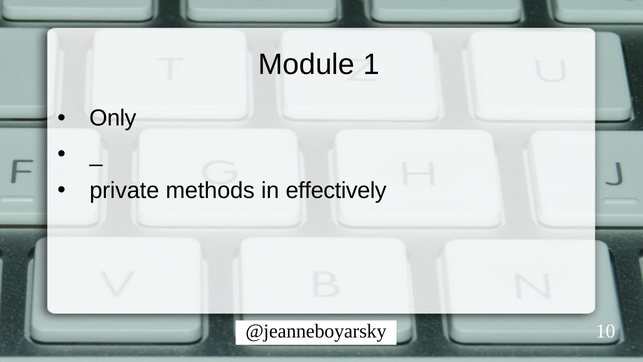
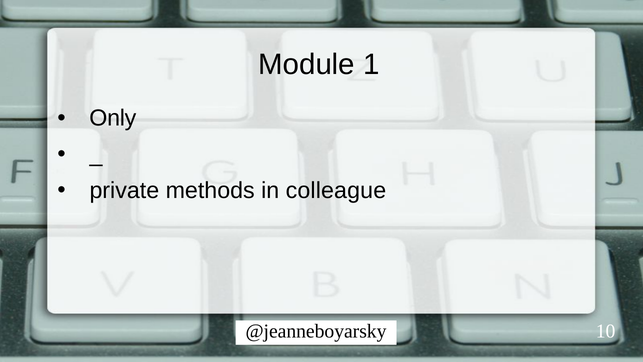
effectively: effectively -> colleague
